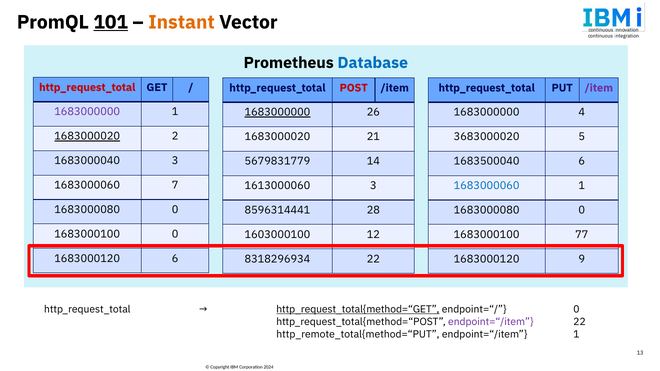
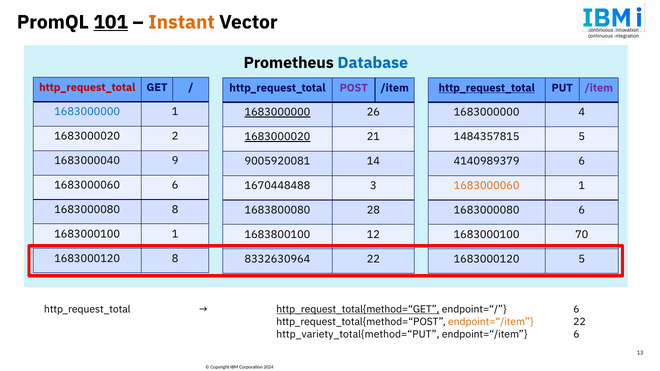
POST colour: red -> purple
http_request_total at (487, 88) underline: none -> present
1683000000 at (87, 112) colour: purple -> blue
1683000020 at (87, 136) underline: present -> none
1683000020 at (277, 137) underline: none -> present
3683000020: 3683000020 -> 1484357815
1683000040 3: 3 -> 9
5679831779: 5679831779 -> 9005920081
1683500040: 1683500040 -> 4140989379
1683000060 7: 7 -> 6
1613000060: 1613000060 -> 1670448488
1683000060 at (487, 186) colour: blue -> orange
0 at (175, 210): 0 -> 8
8596314441: 8596314441 -> 1683800080
0 at (582, 210): 0 -> 6
1683000100 0: 0 -> 1
1603000100: 1603000100 -> 1683800100
77: 77 -> 70
1683000120 6: 6 -> 8
8318296934: 8318296934 -> 8332630964
1683000120 9: 9 -> 5
endpoint=“/ 0: 0 -> 6
endpoint=“/item at (491, 322) colour: purple -> orange
http_remote_total{method=“PUT: http_remote_total{method=“PUT -> http_variety_total{method=“PUT
endpoint=“/item 1: 1 -> 6
